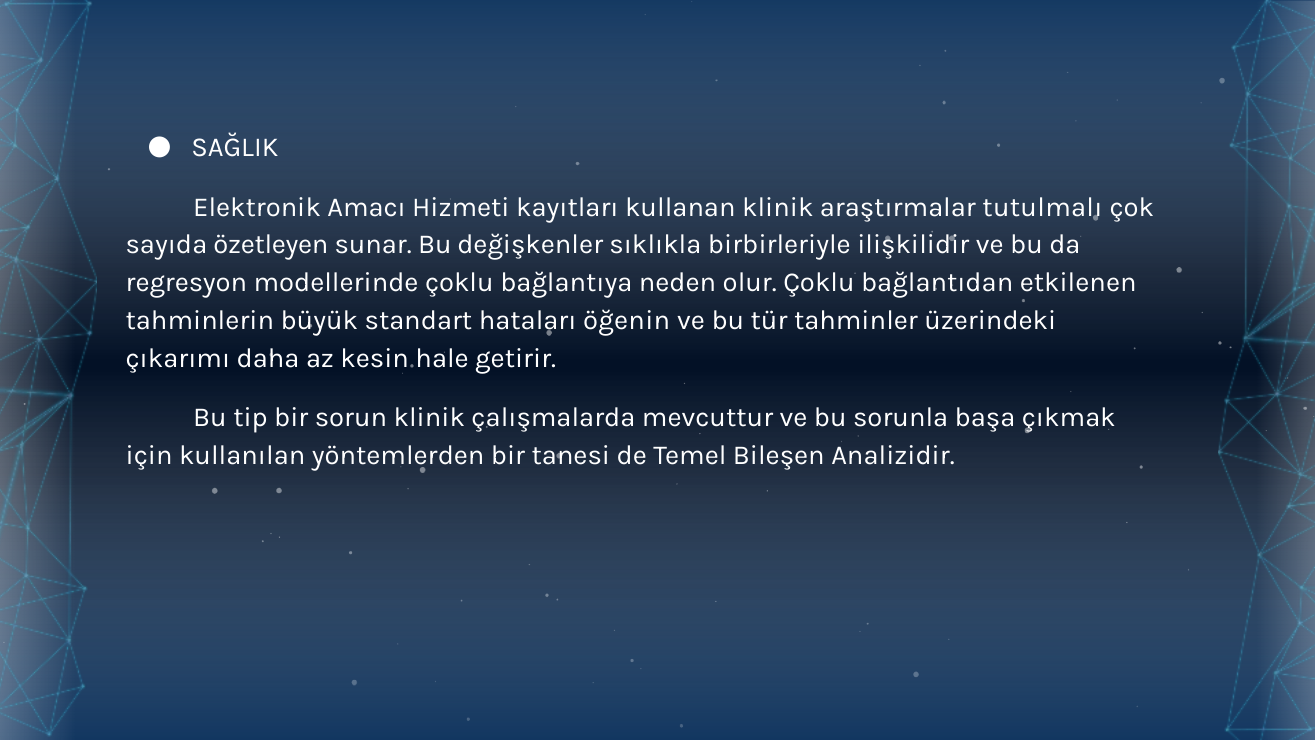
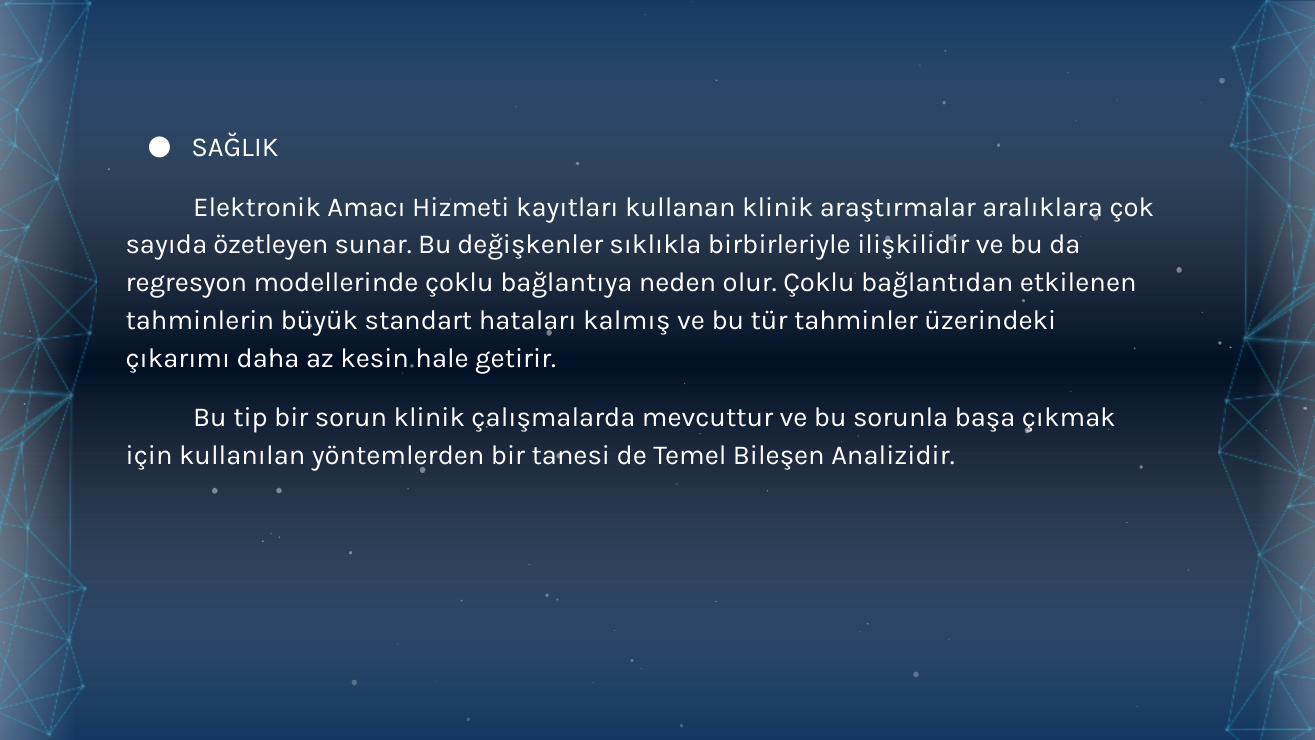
tutulmalı: tutulmalı -> aralıklara
öğenin: öğenin -> kalmış
